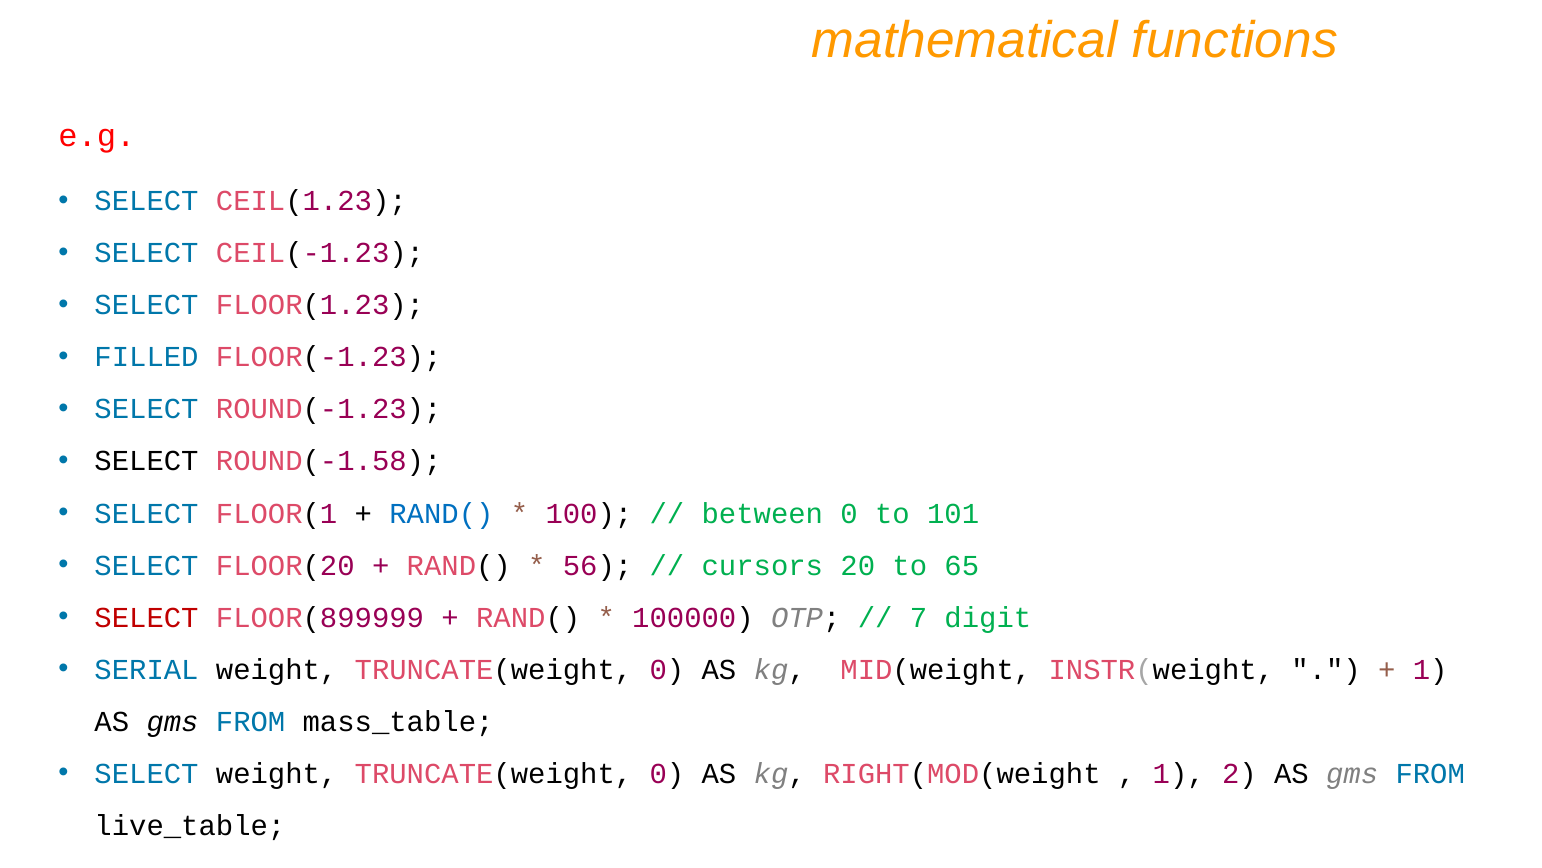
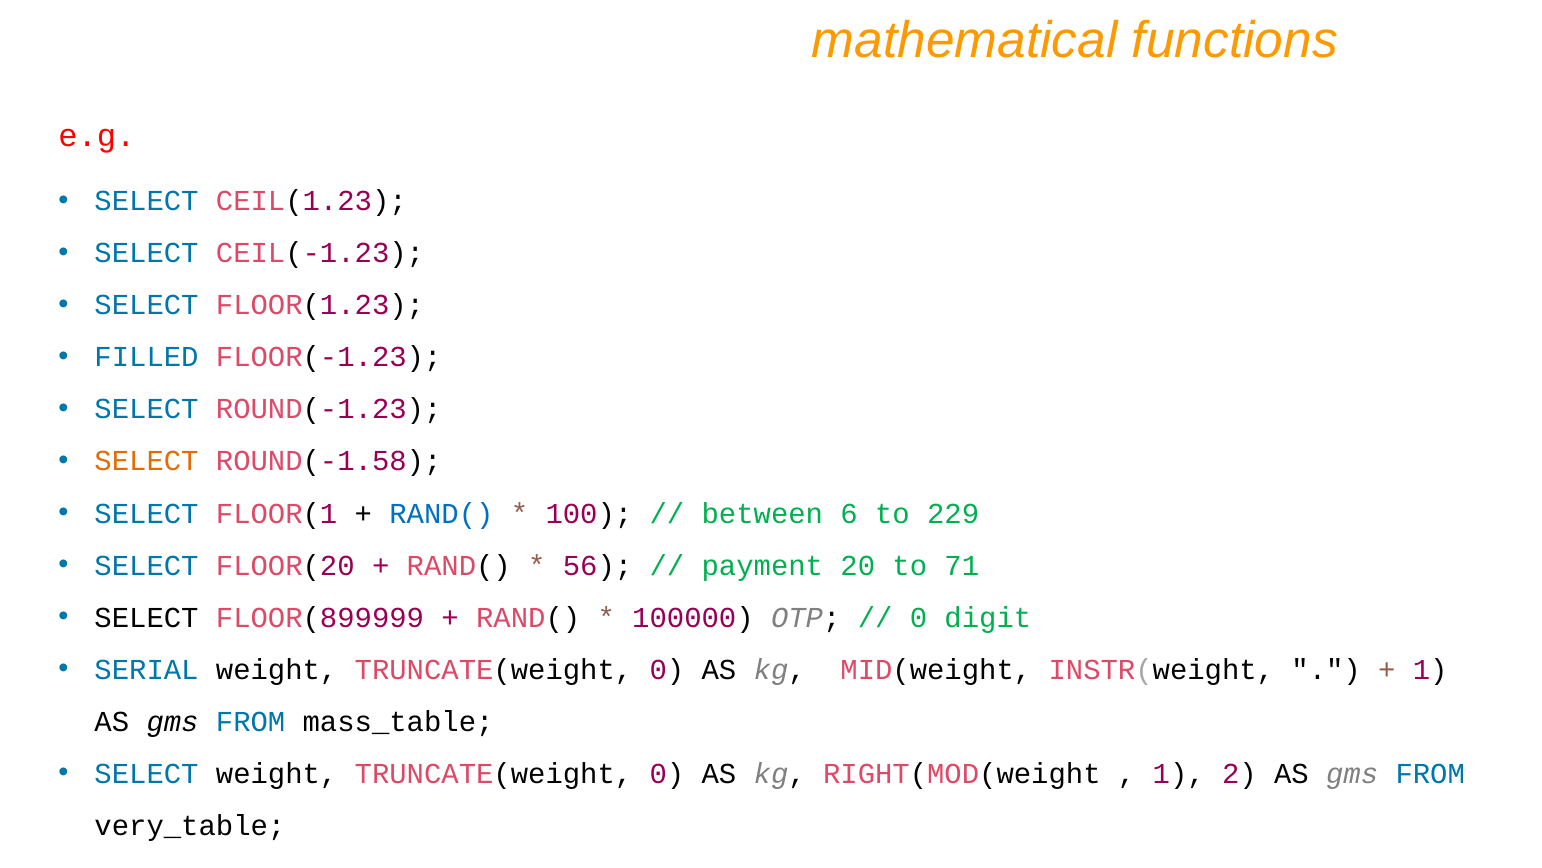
SELECT at (147, 461) colour: black -> orange
between 0: 0 -> 6
101: 101 -> 229
cursors: cursors -> payment
65: 65 -> 71
SELECT at (147, 617) colour: red -> black
7 at (918, 617): 7 -> 0
live_table: live_table -> very_table
